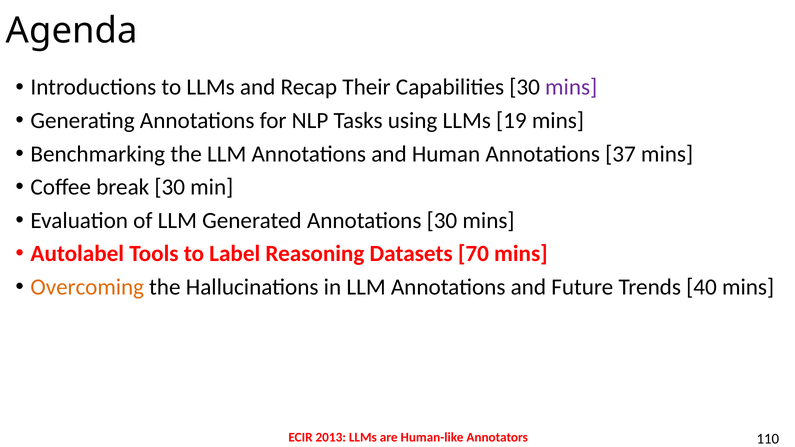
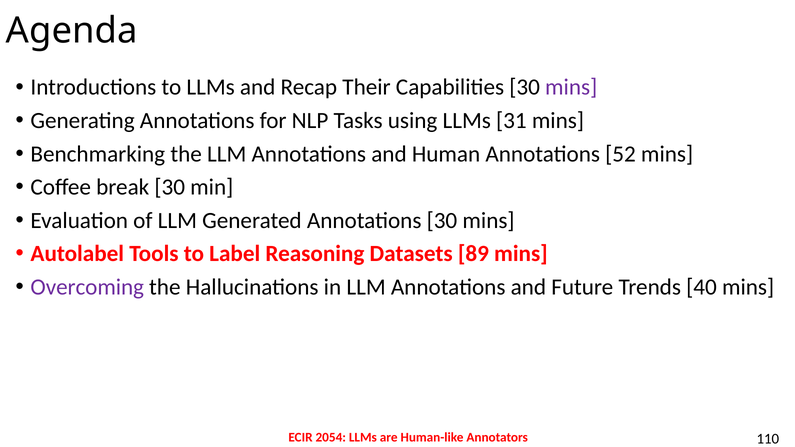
19: 19 -> 31
37: 37 -> 52
70: 70 -> 89
Overcoming colour: orange -> purple
2013: 2013 -> 2054
